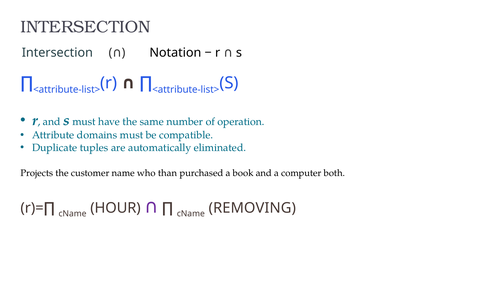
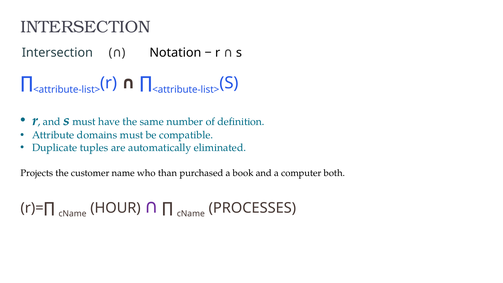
operation: operation -> definition
REMOVING: REMOVING -> PROCESSES
